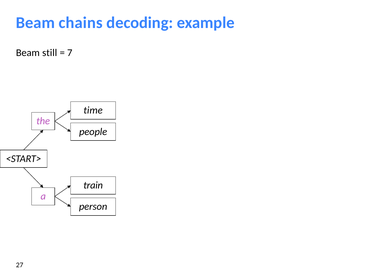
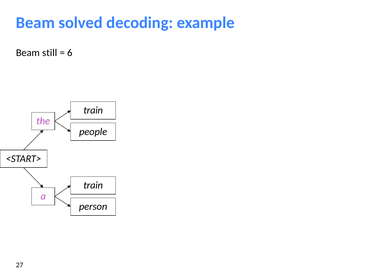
chains: chains -> solved
7: 7 -> 6
time at (93, 110): time -> train
